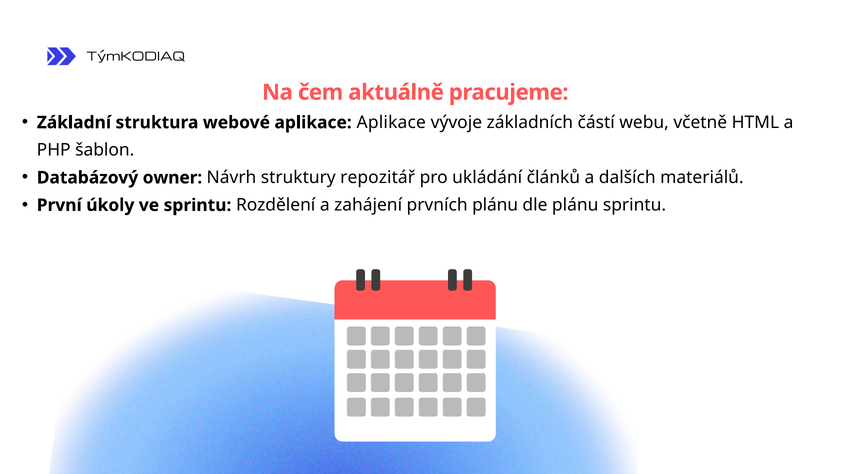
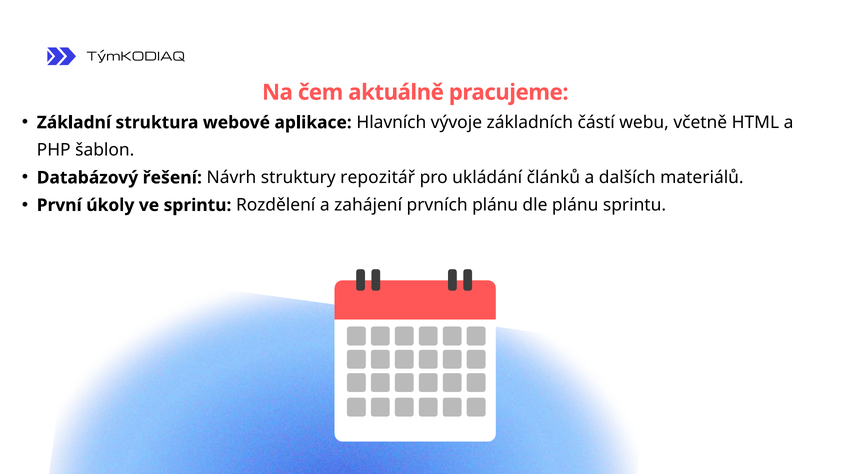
aplikace Aplikace: Aplikace -> Hlavních
owner: owner -> řešení
